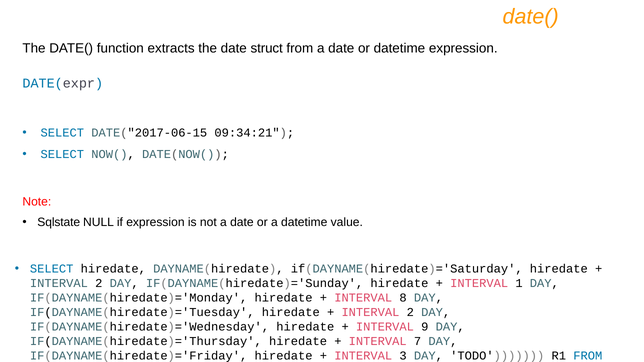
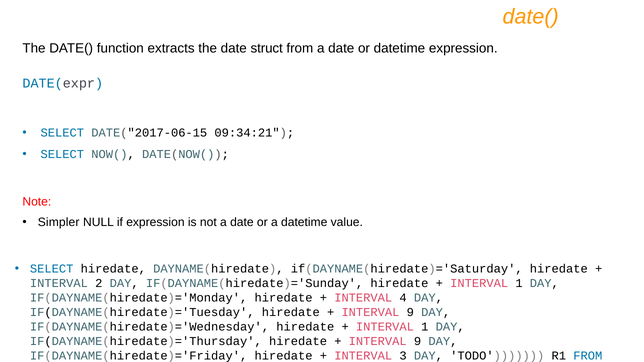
Sqlstate: Sqlstate -> Simpler
8: 8 -> 4
2 at (410, 312): 2 -> 9
9 at (425, 327): 9 -> 1
7 at (418, 341): 7 -> 9
